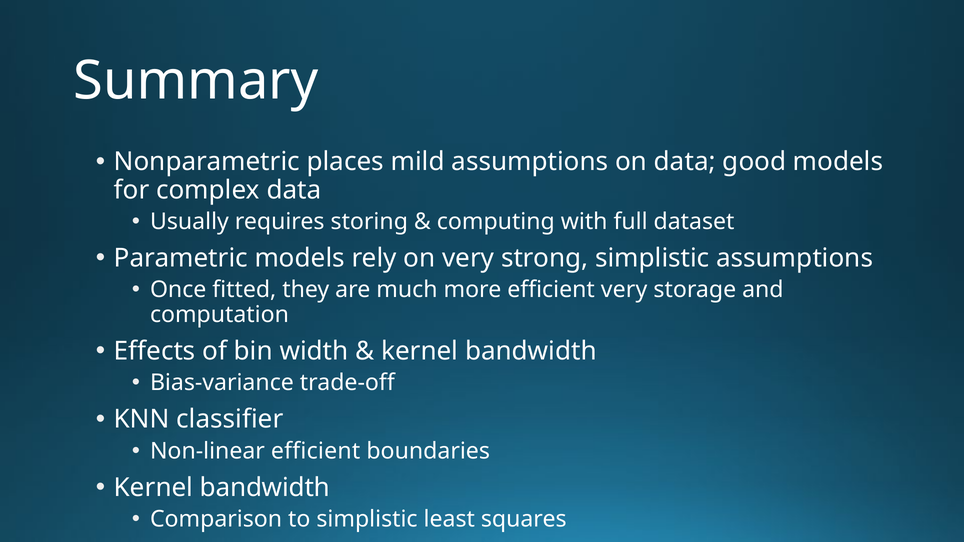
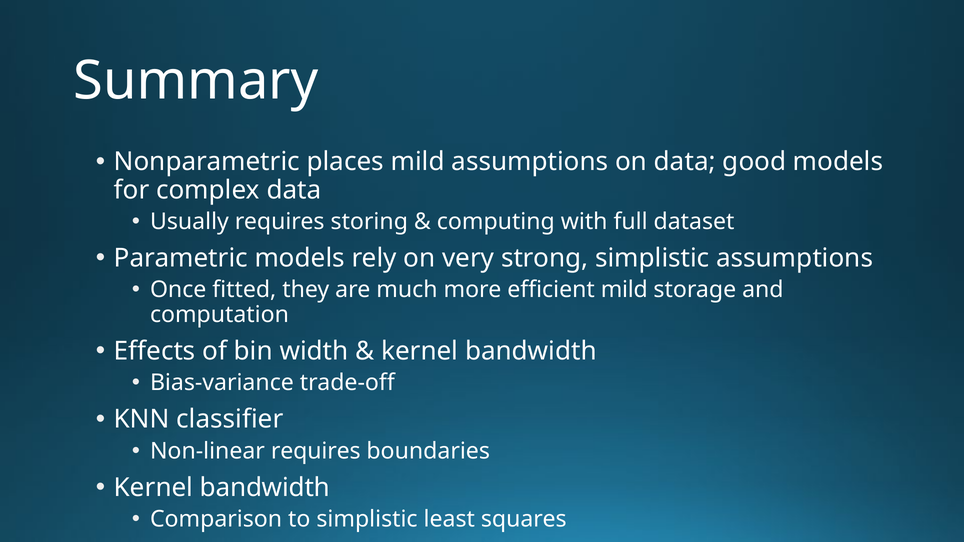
efficient very: very -> mild
Non-linear efficient: efficient -> requires
